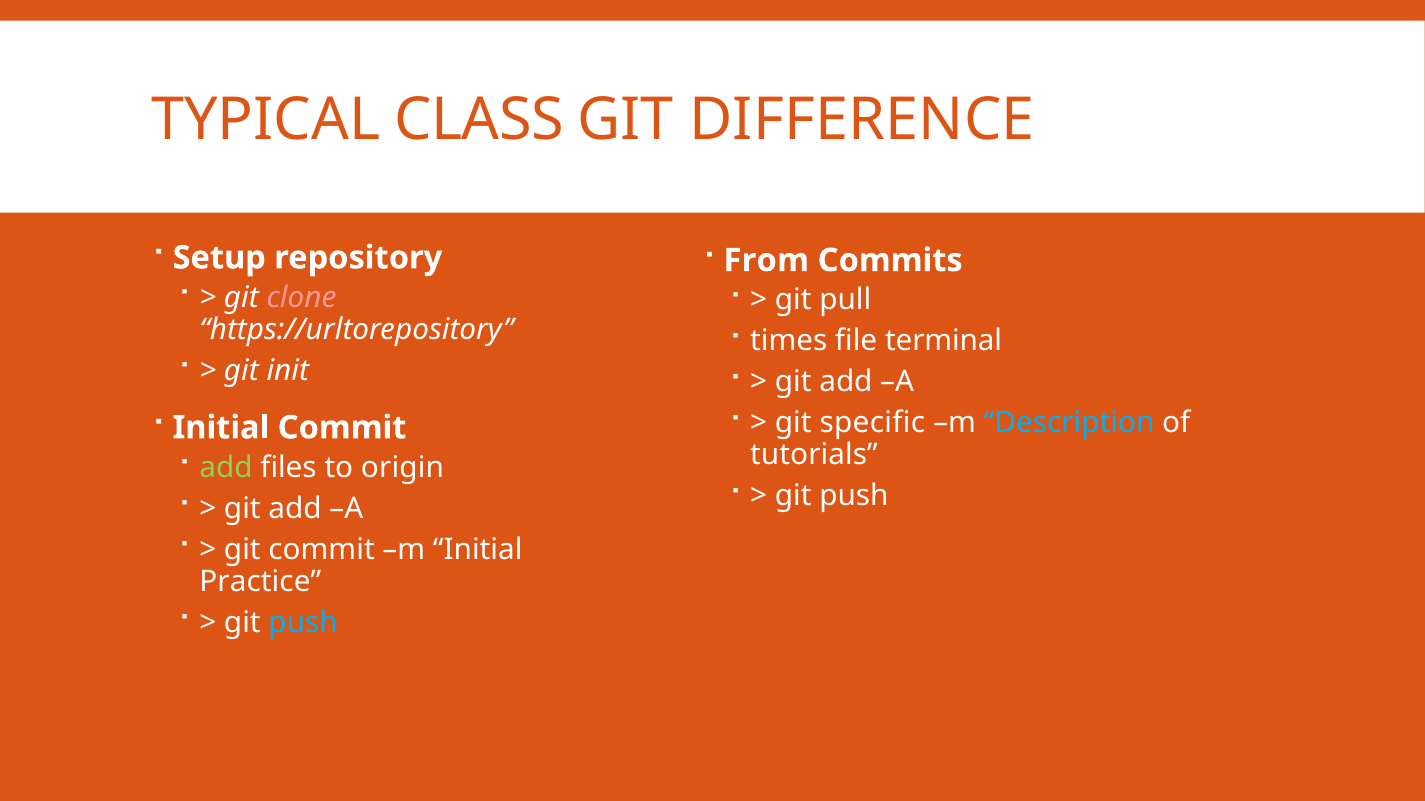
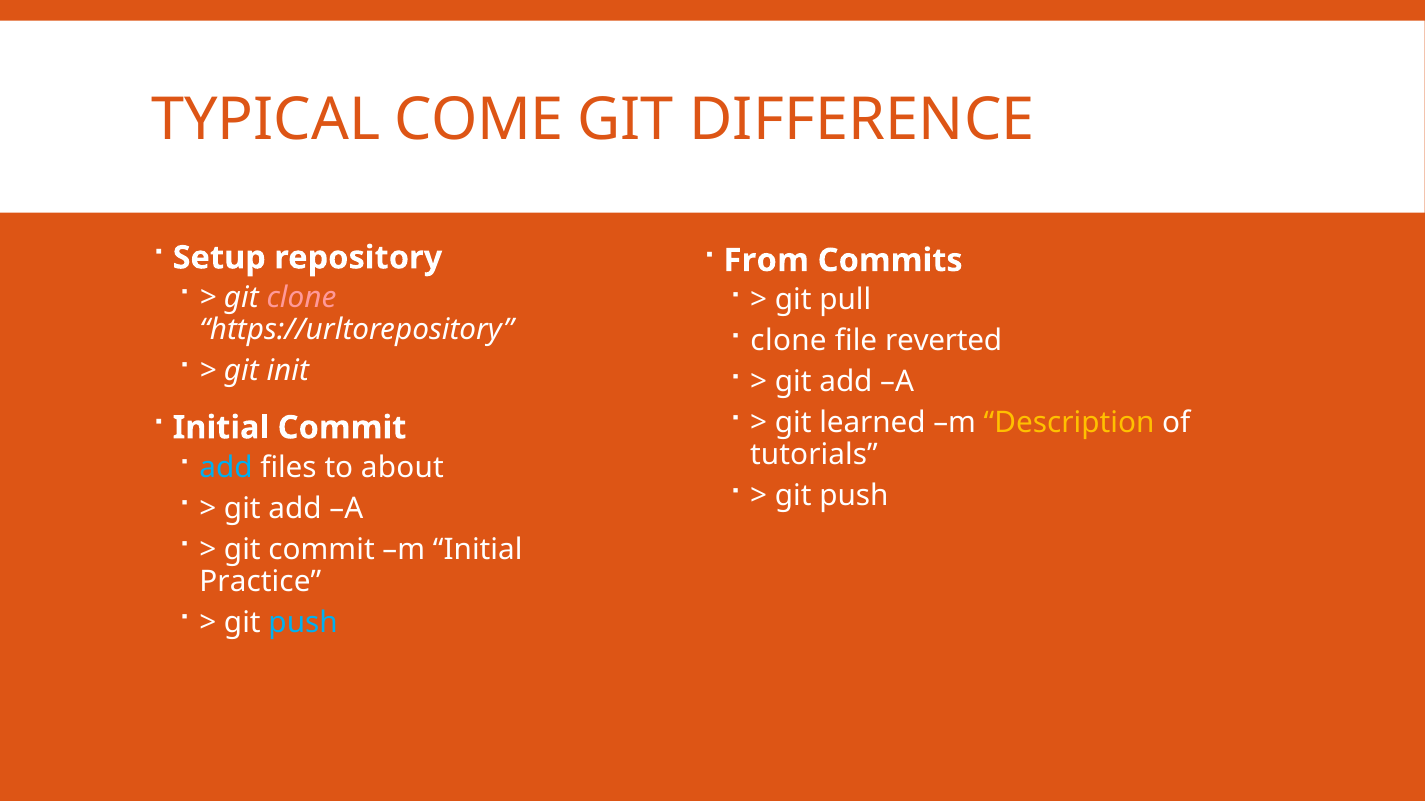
CLASS: CLASS -> COME
times at (789, 341): times -> clone
terminal: terminal -> reverted
specific: specific -> learned
Description colour: light blue -> yellow
add at (226, 468) colour: light green -> light blue
origin: origin -> about
